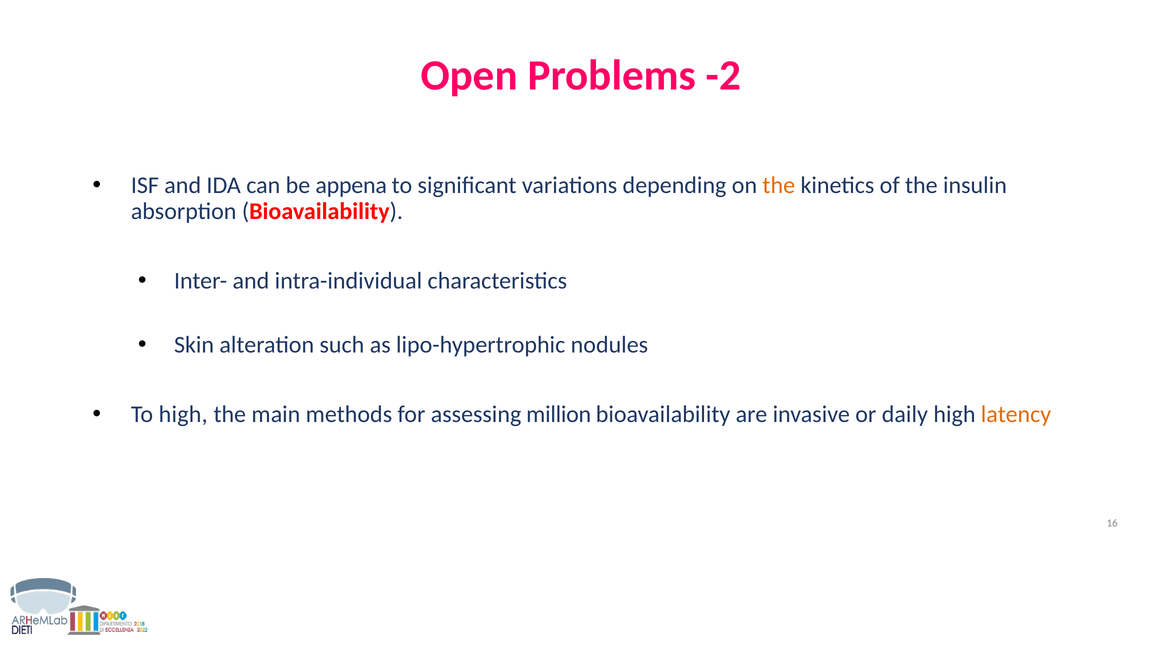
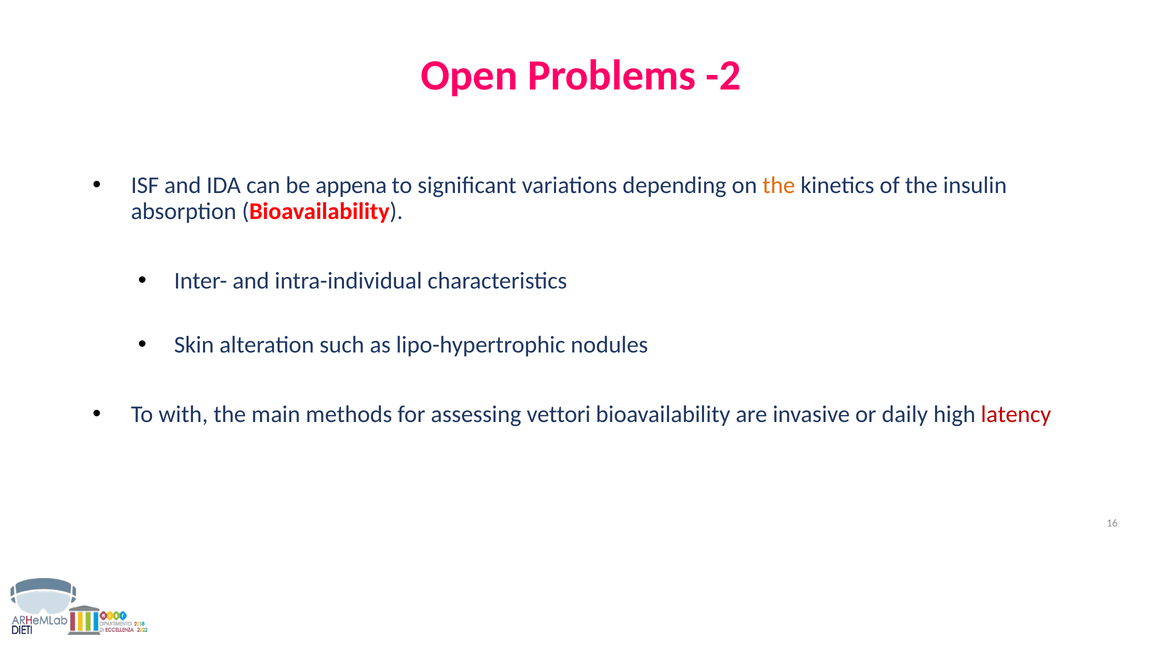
To high: high -> with
million: million -> vettori
latency colour: orange -> red
